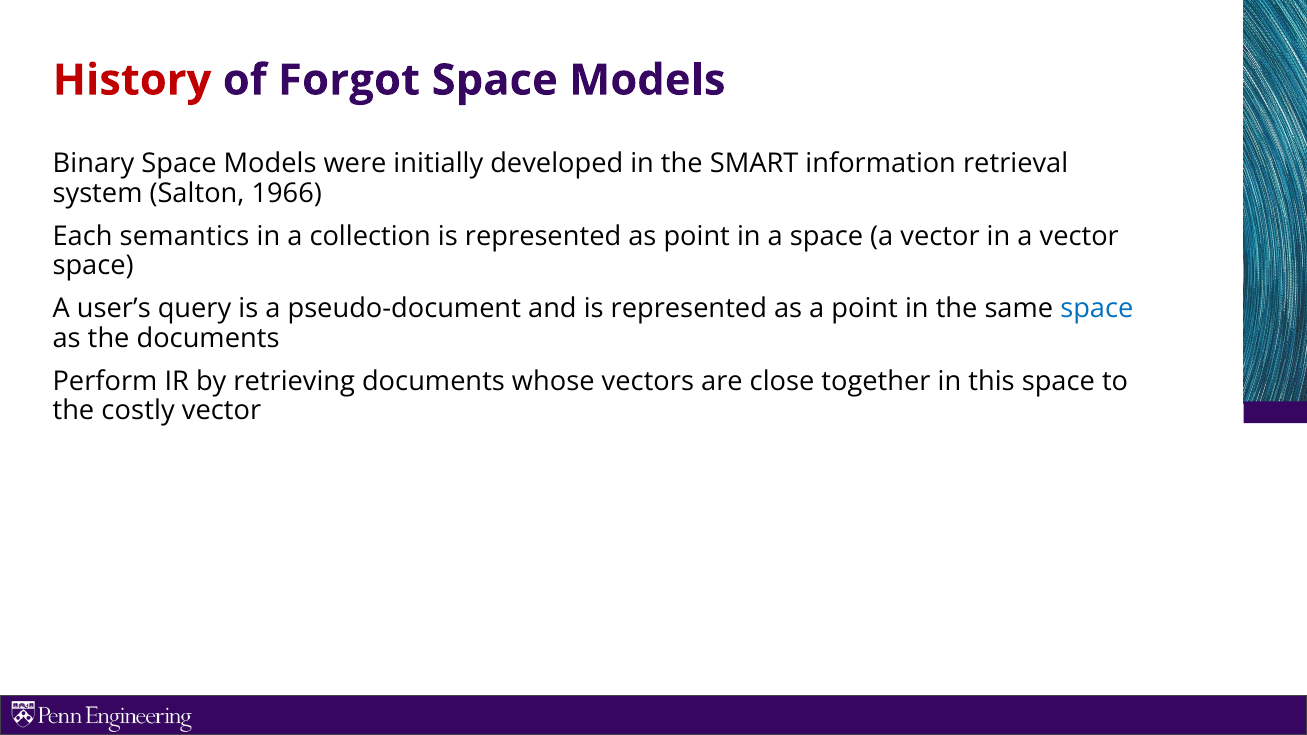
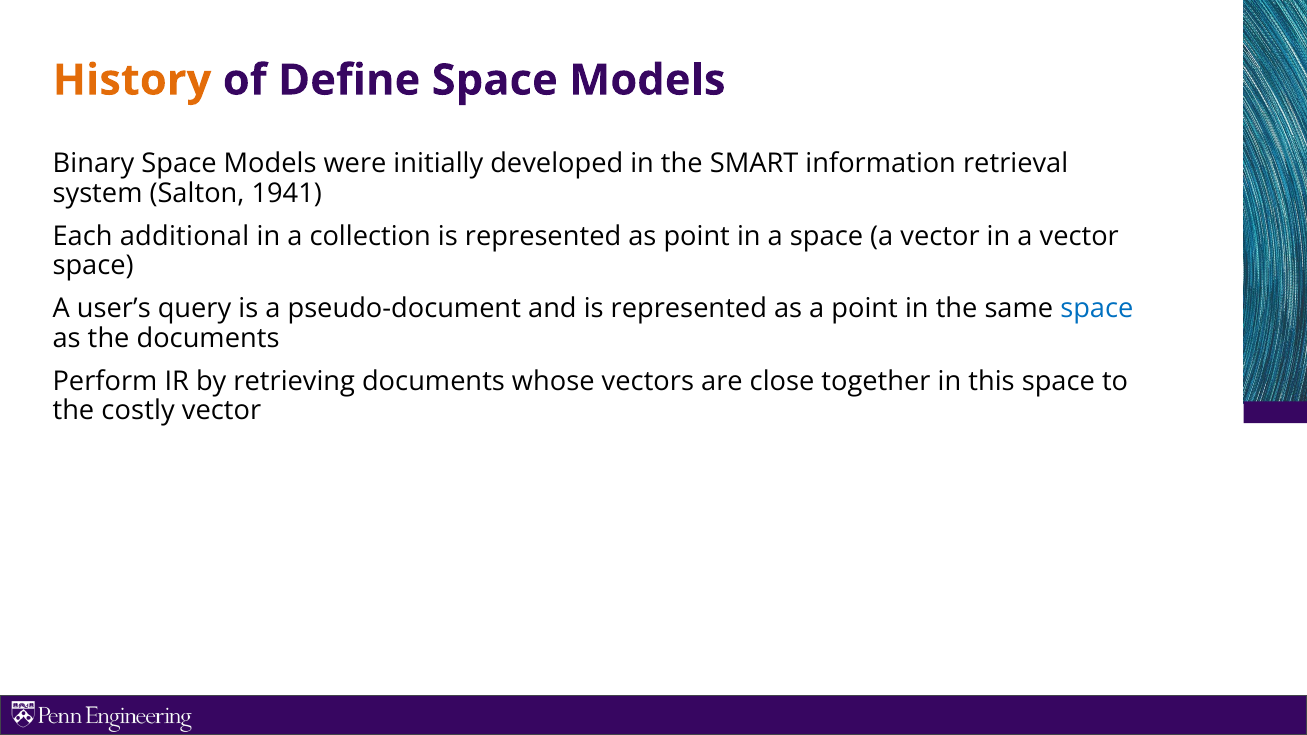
History colour: red -> orange
Forgot: Forgot -> Define
1966: 1966 -> 1941
semantics: semantics -> additional
